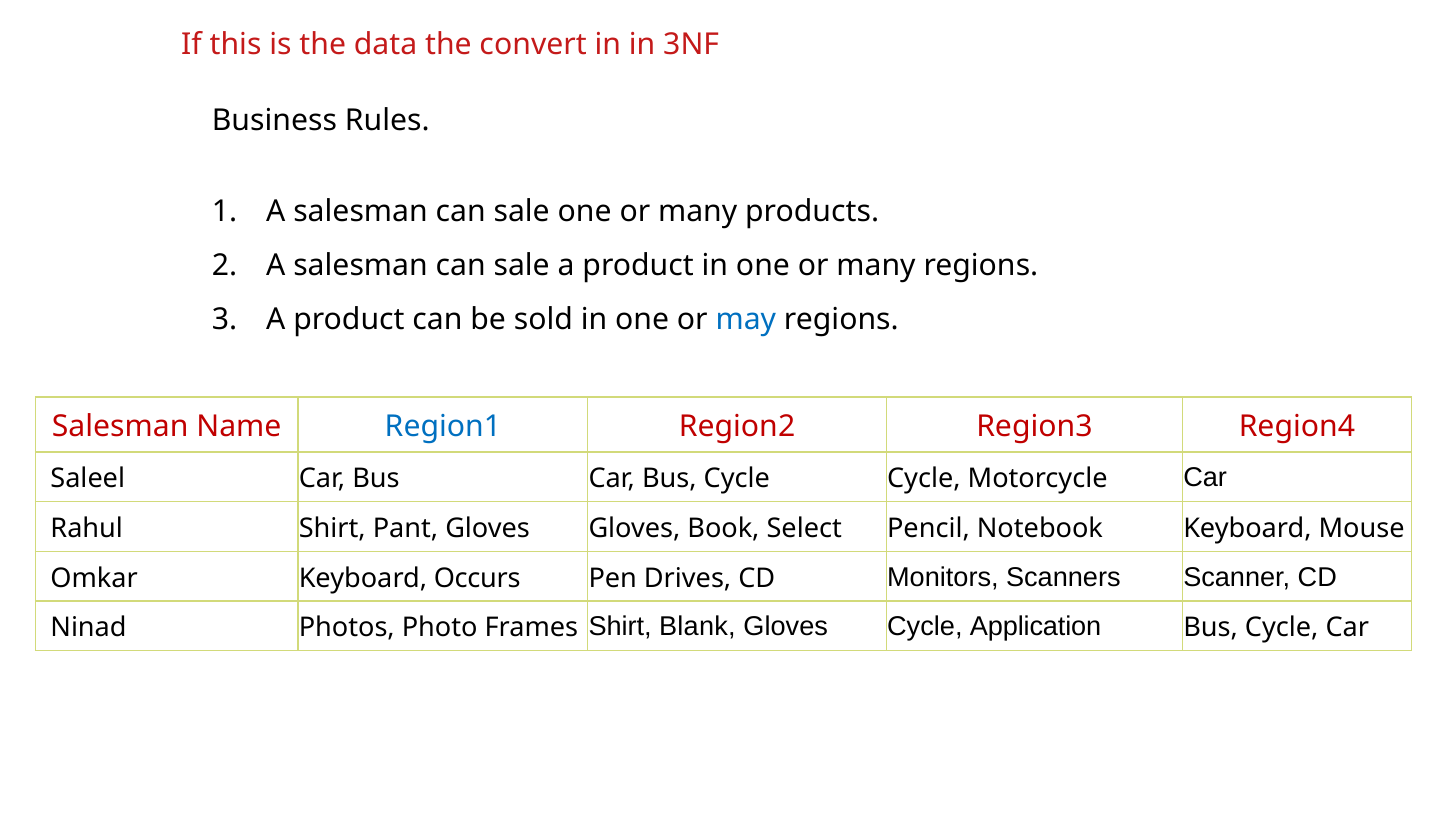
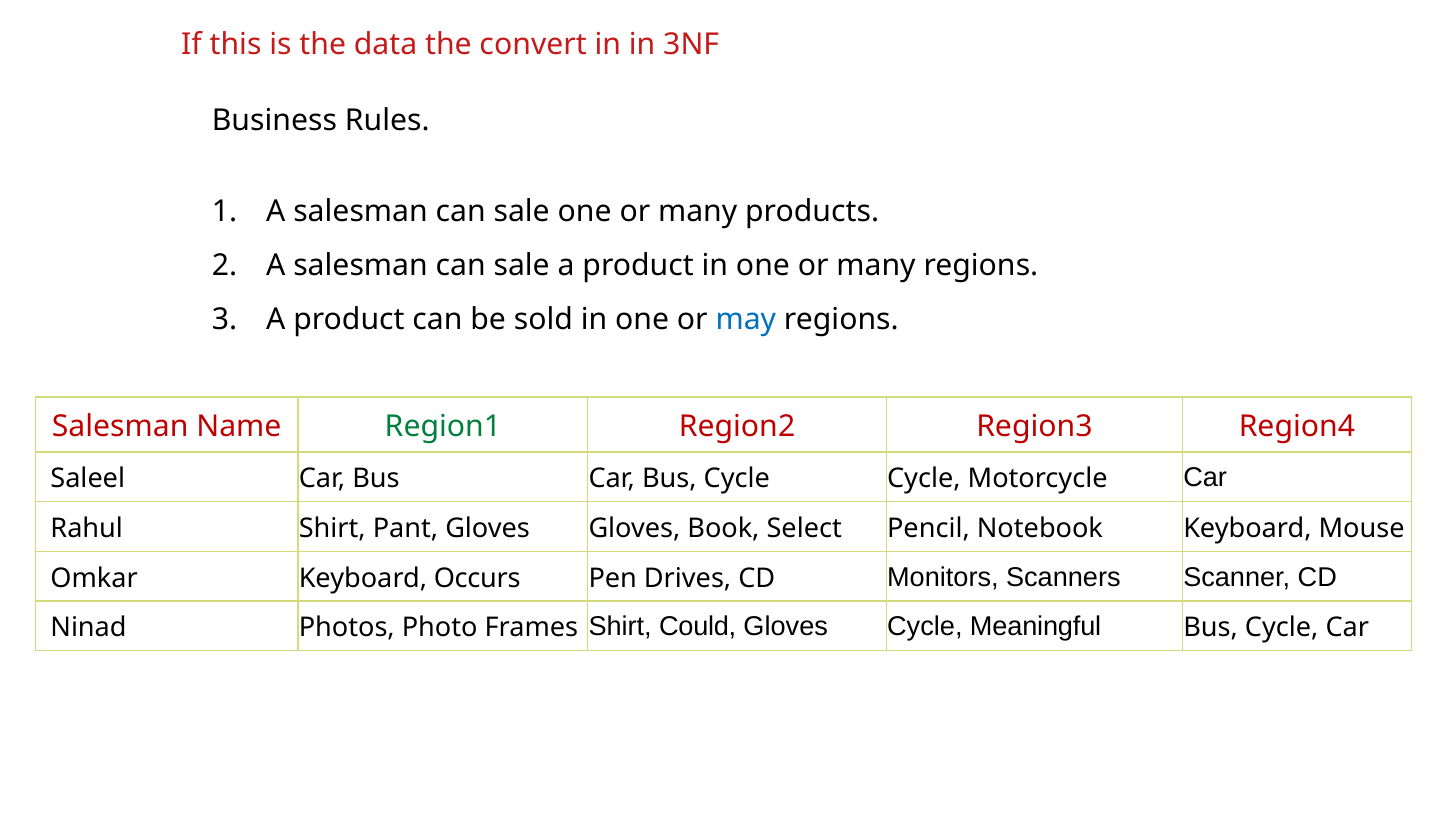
Region1 colour: blue -> green
Blank: Blank -> Could
Application: Application -> Meaningful
